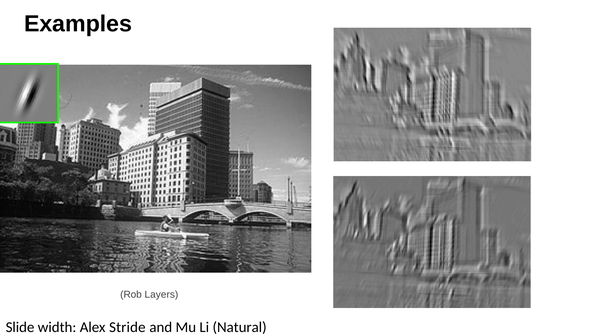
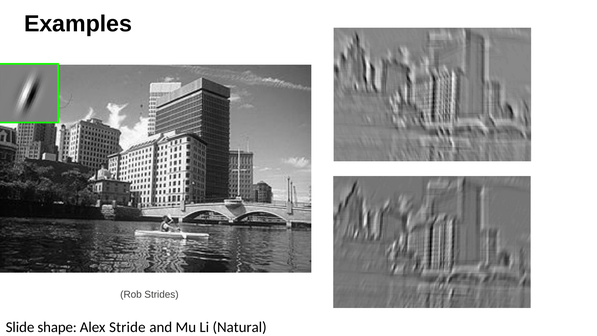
Layers: Layers -> Strides
width: width -> shape
